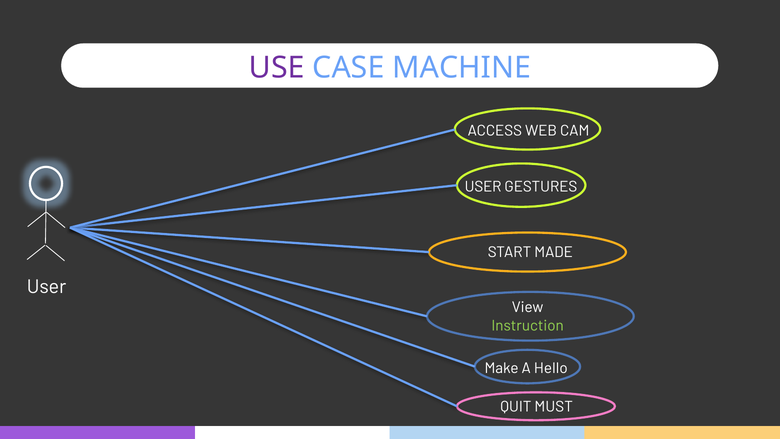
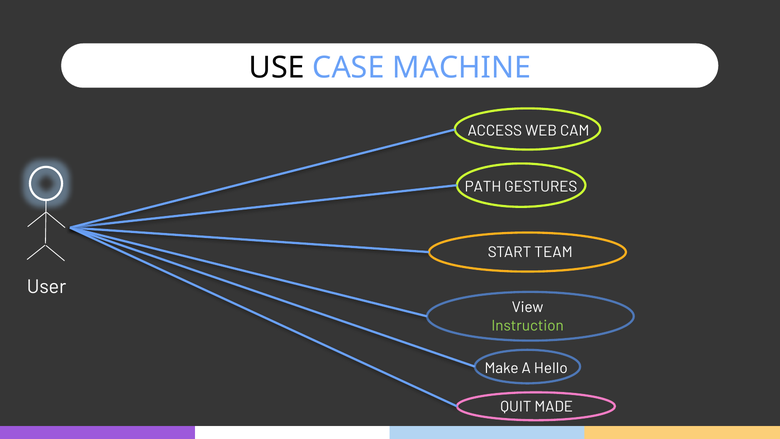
USE colour: purple -> black
USER at (483, 187): USER -> PATH
MADE: MADE -> TEAM
MUST: MUST -> MADE
